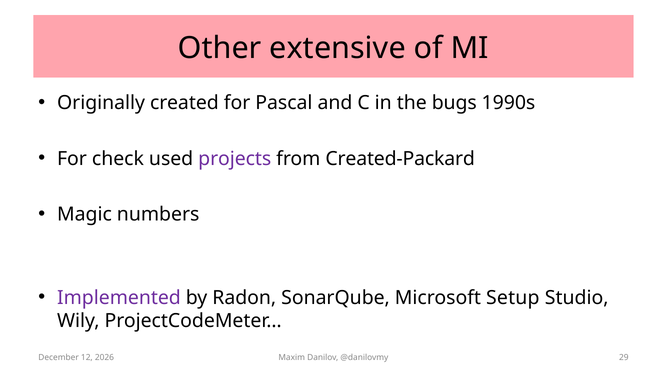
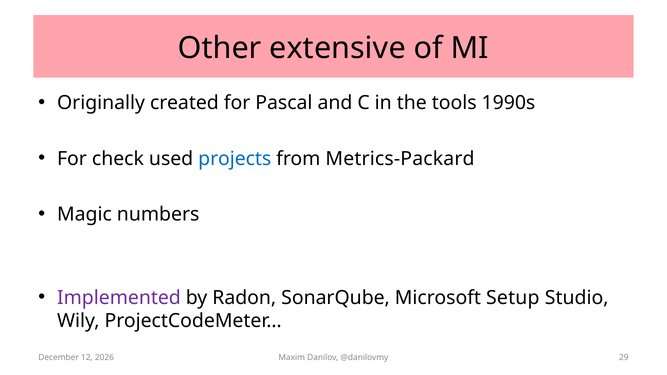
bugs: bugs -> tools
projects colour: purple -> blue
Created-Packard: Created-Packard -> Metrics-Packard
